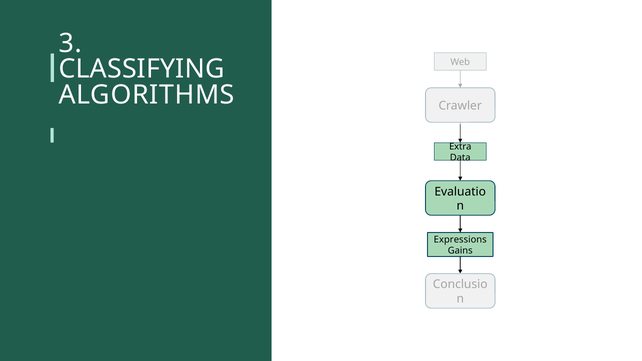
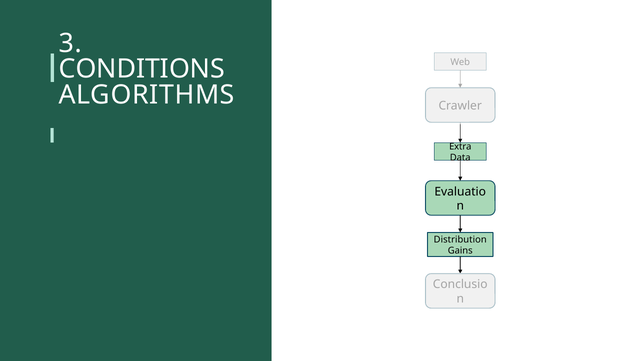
CLASSIFYING: CLASSIFYING -> CONDITIONS
Expressions: Expressions -> Distribution
